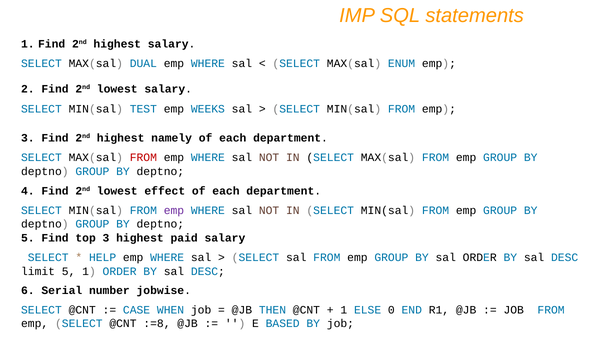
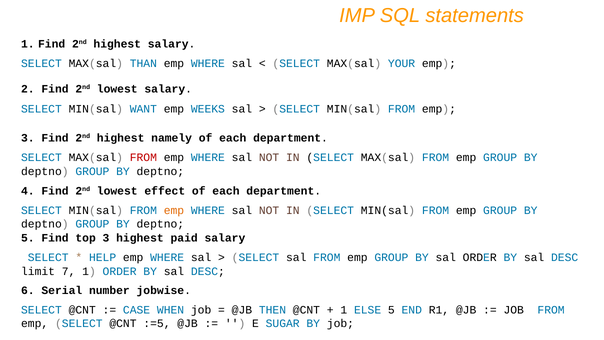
DUAL: DUAL -> THAN
ENUM: ENUM -> YOUR
TEST: TEST -> WANT
emp at (174, 210) colour: purple -> orange
limit 5: 5 -> 7
ELSE 0: 0 -> 5
:=8: :=8 -> :=5
BASED: BASED -> SUGAR
